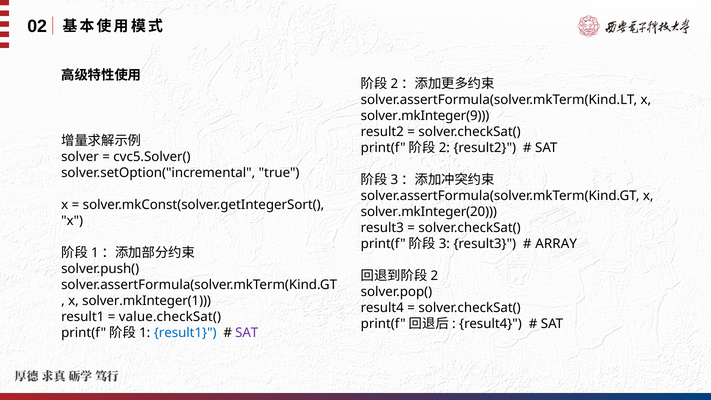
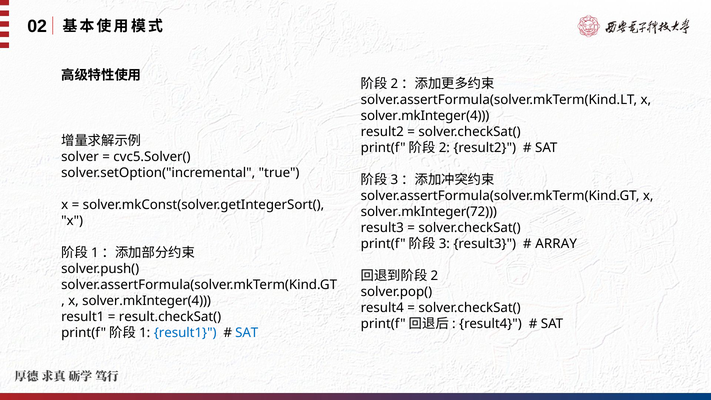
solver.mkInteger(9 at (425, 116): solver.mkInteger(9 -> solver.mkInteger(4
solver.mkInteger(20: solver.mkInteger(20 -> solver.mkInteger(72
solver.mkInteger(1 at (147, 301): solver.mkInteger(1 -> solver.mkInteger(4
value.checkSat(: value.checkSat( -> result.checkSat(
SAT at (247, 333) colour: purple -> blue
